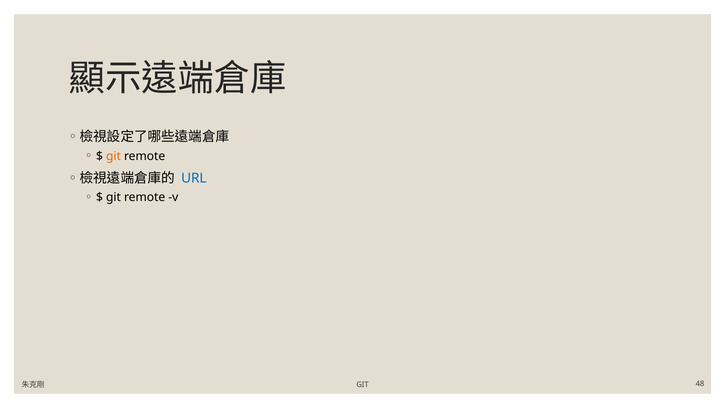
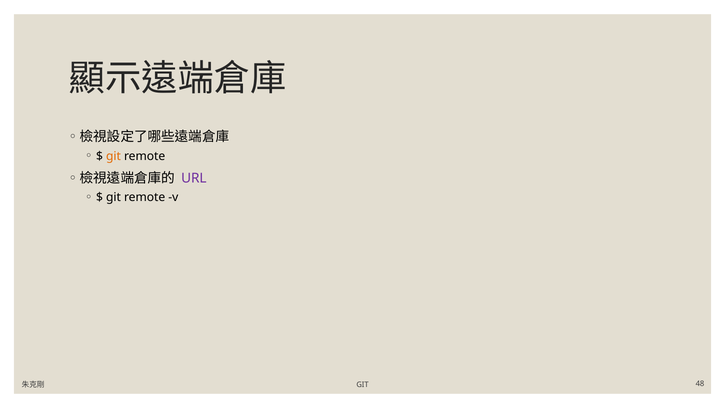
URL colour: blue -> purple
